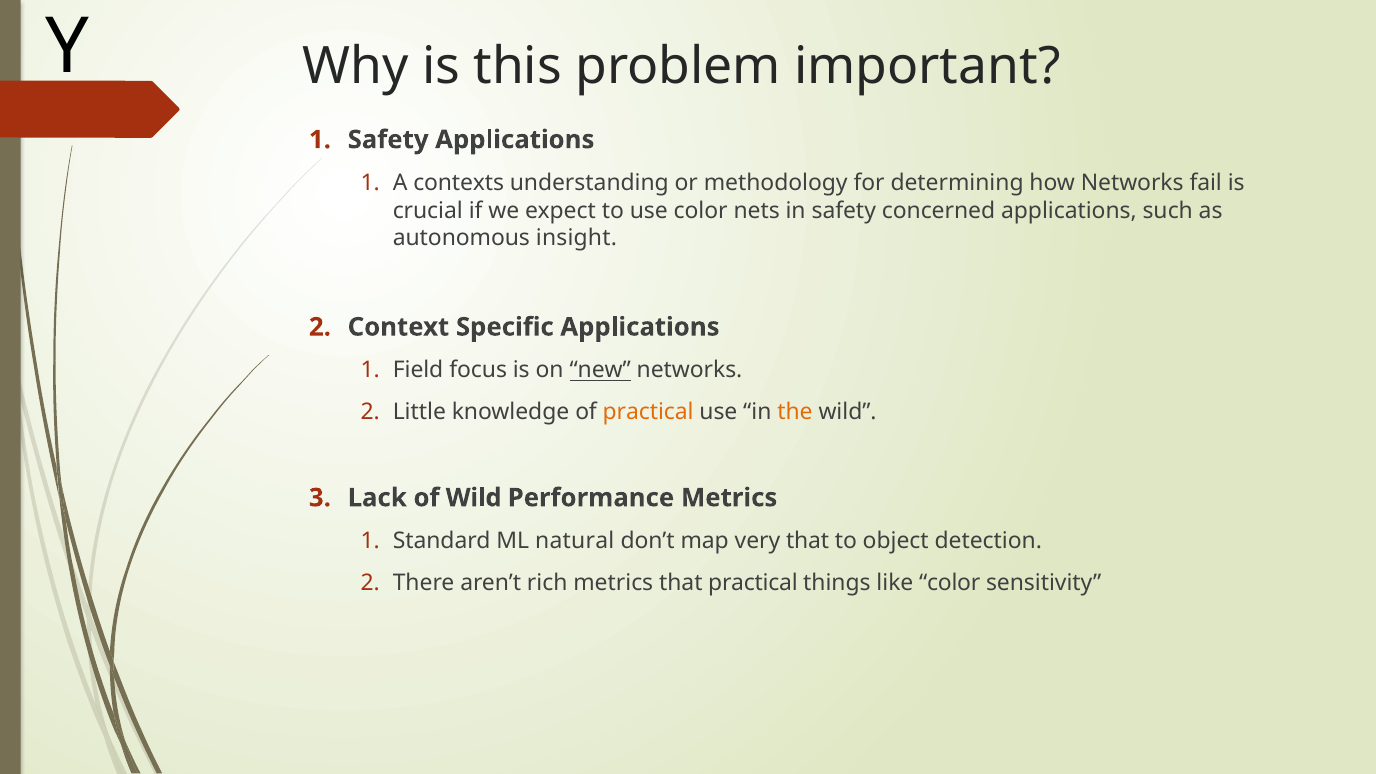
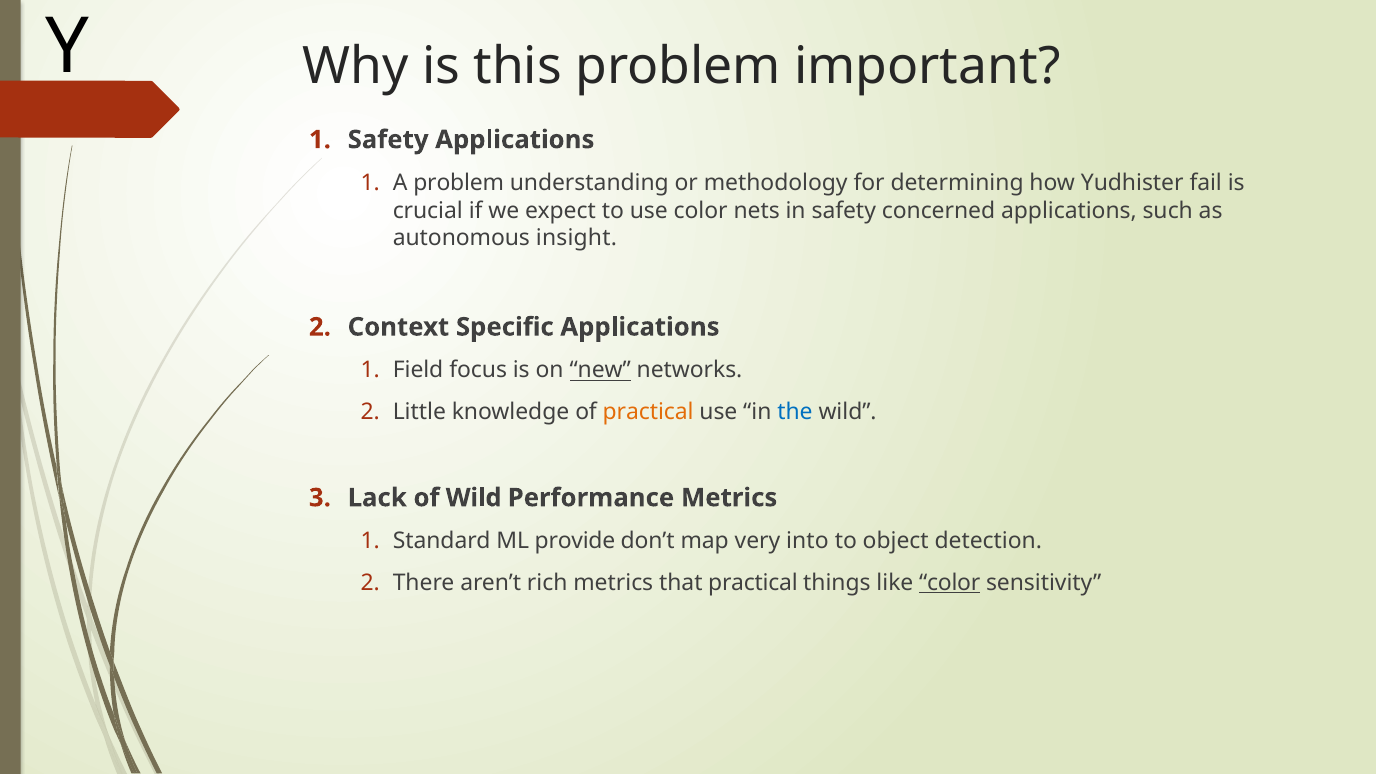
A contexts: contexts -> problem
how Networks: Networks -> Yudhister
the colour: orange -> blue
natural: natural -> provide
very that: that -> into
color at (950, 583) underline: none -> present
